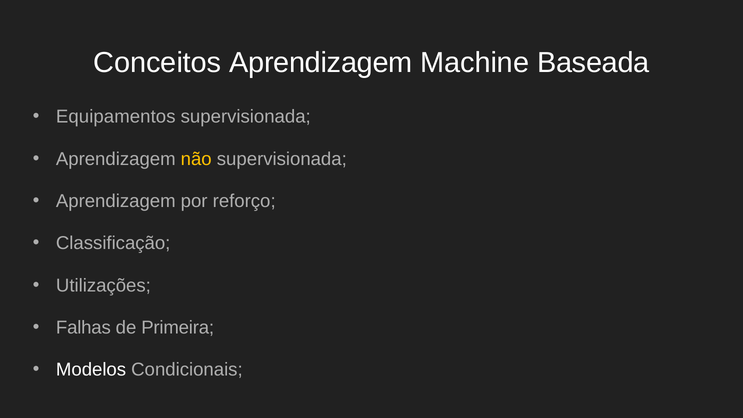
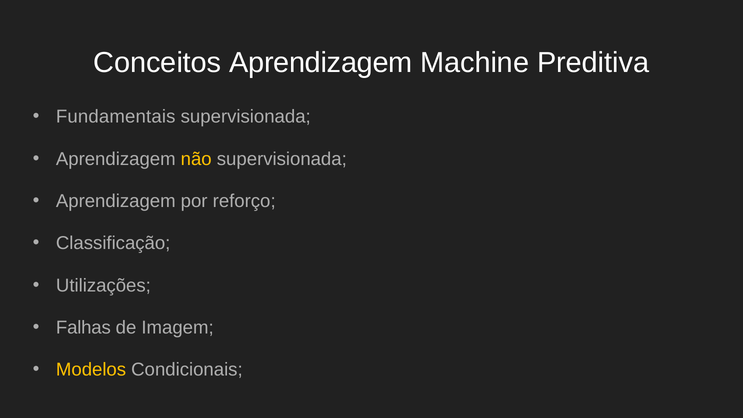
Baseada: Baseada -> Preditiva
Equipamentos: Equipamentos -> Fundamentais
Primeira: Primeira -> Imagem
Modelos colour: white -> yellow
